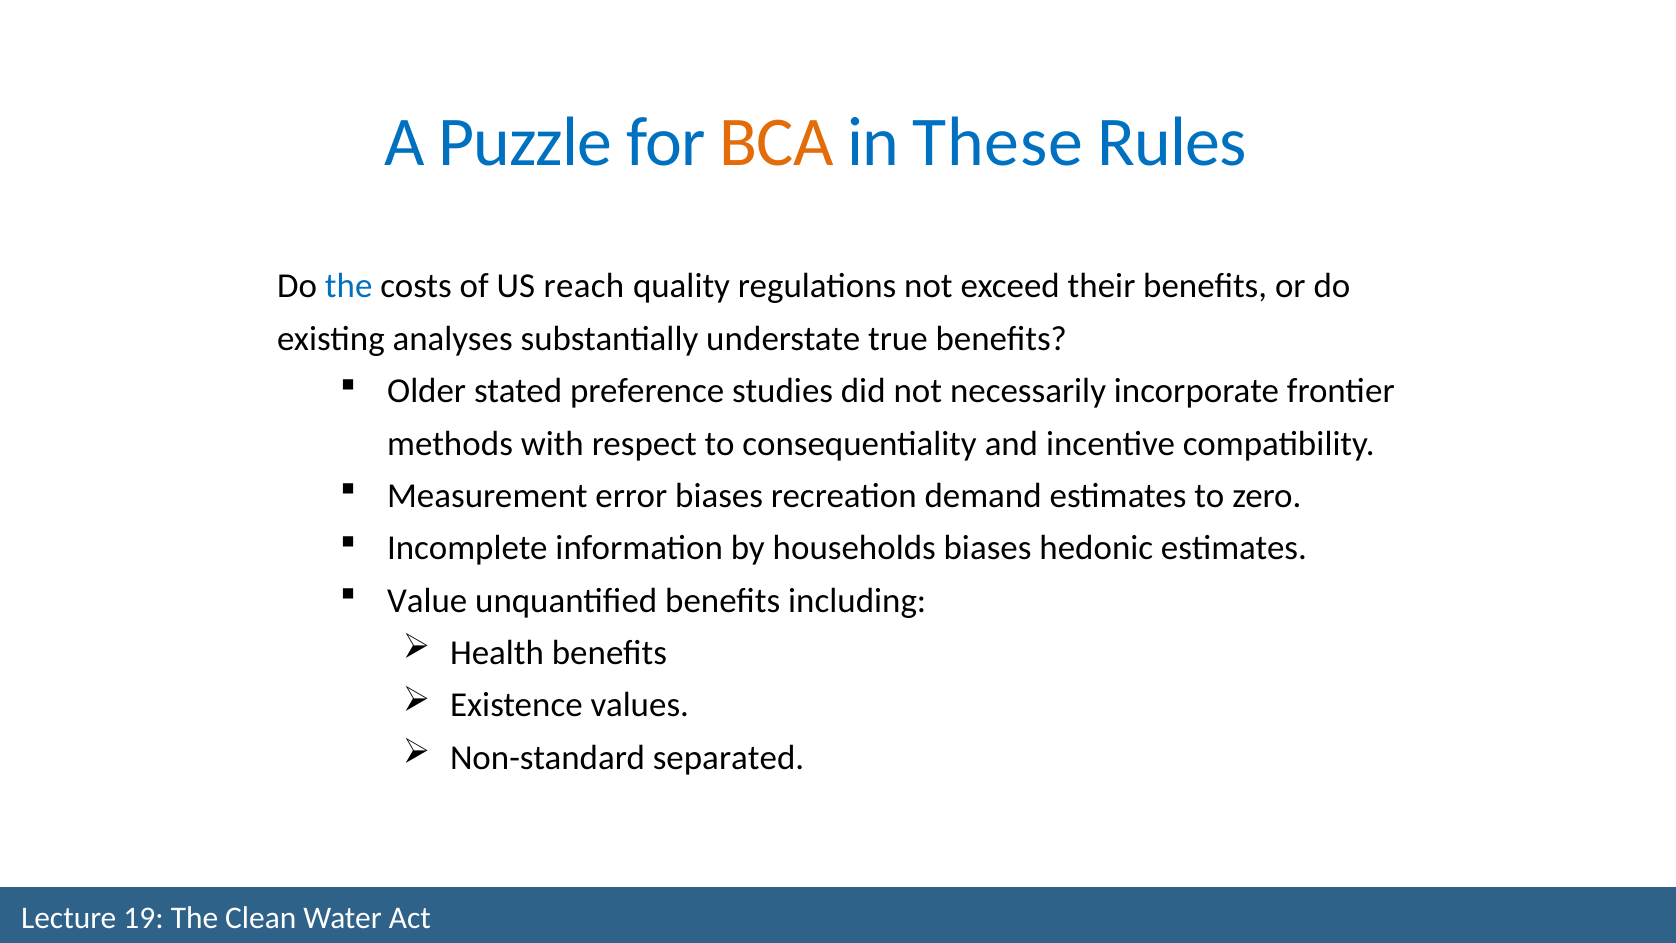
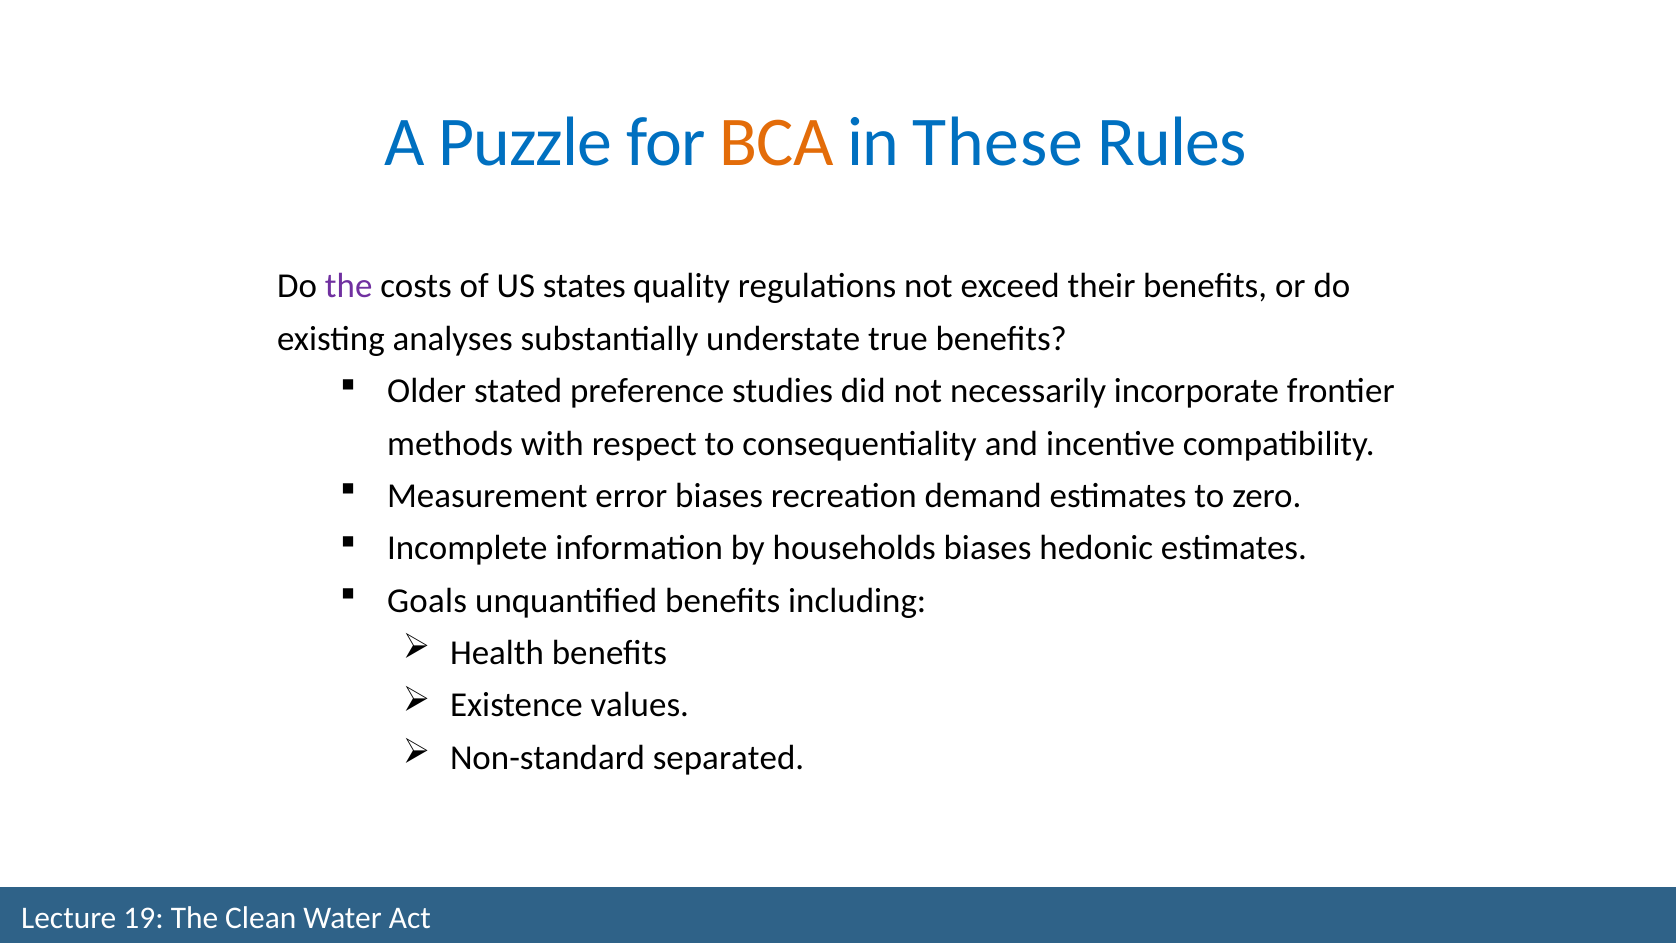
the at (349, 286) colour: blue -> purple
reach: reach -> states
Value: Value -> Goals
